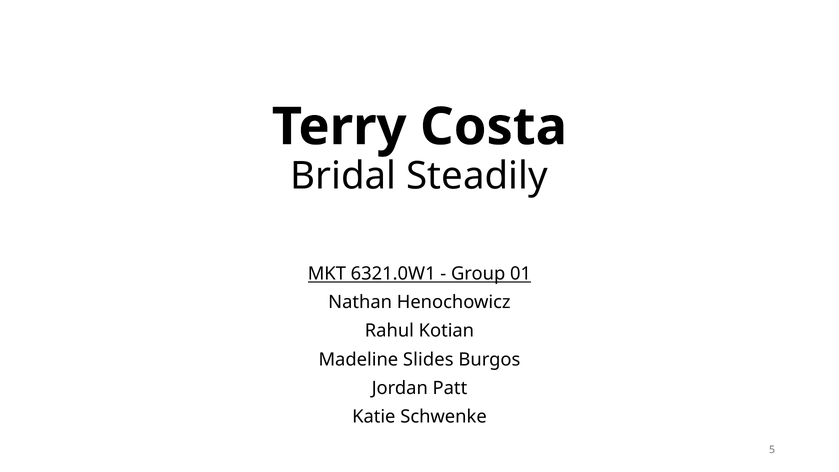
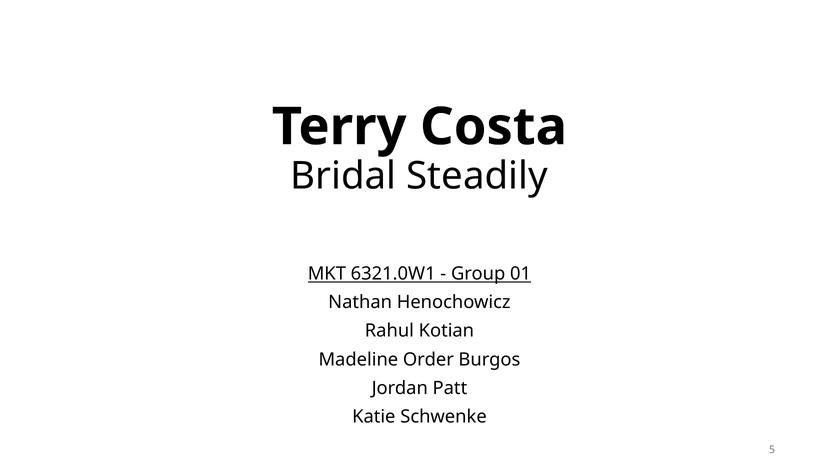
Slides: Slides -> Order
